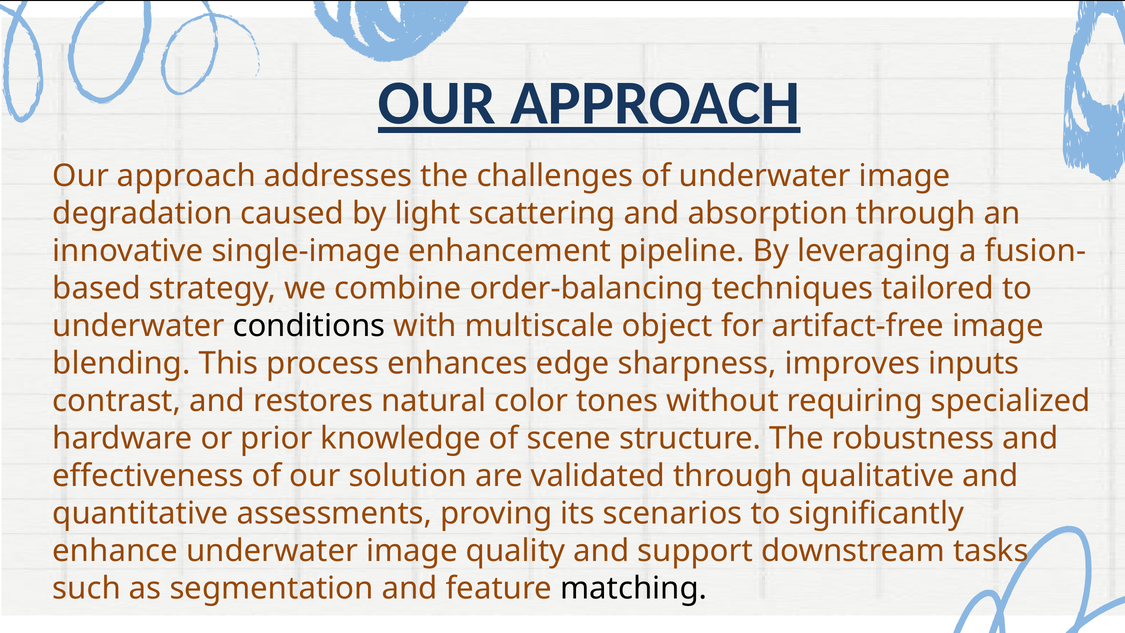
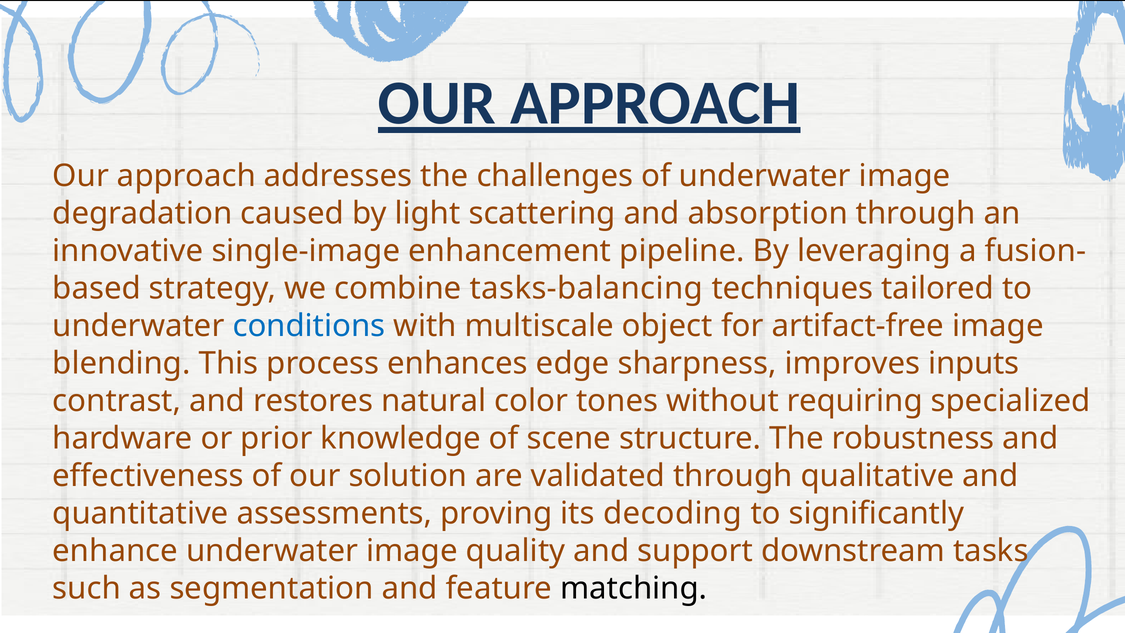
order-balancing: order-balancing -> tasks-balancing
conditions colour: black -> blue
scenarios: scenarios -> decoding
